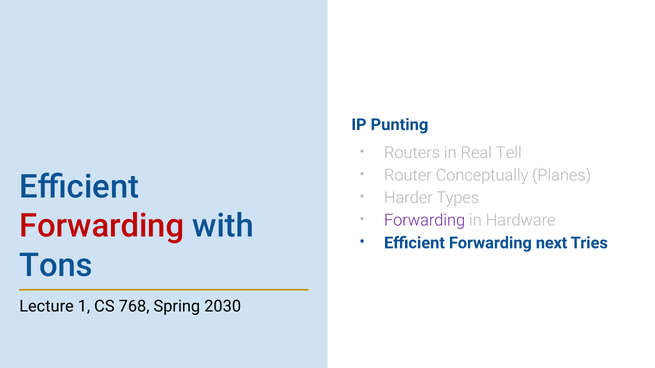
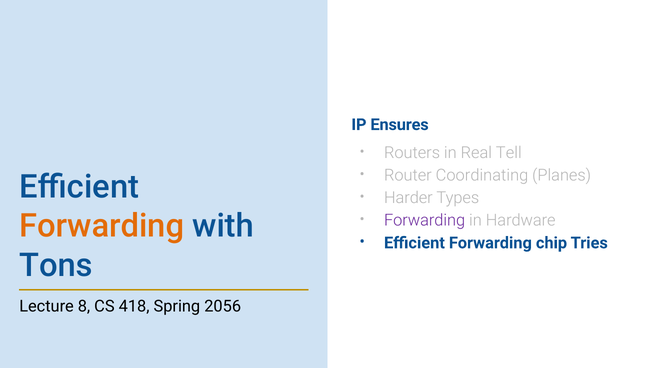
Punting: Punting -> Ensures
Conceptually: Conceptually -> Coordinating
Forwarding at (102, 226) colour: red -> orange
next: next -> chip
1: 1 -> 8
768: 768 -> 418
2030: 2030 -> 2056
